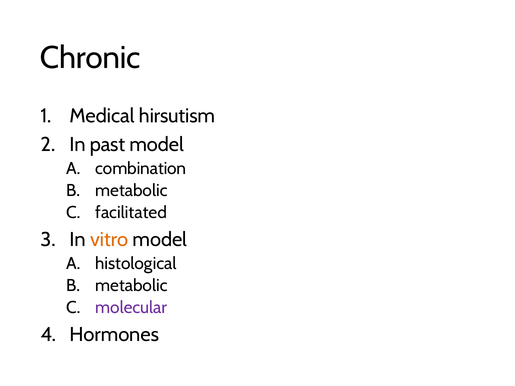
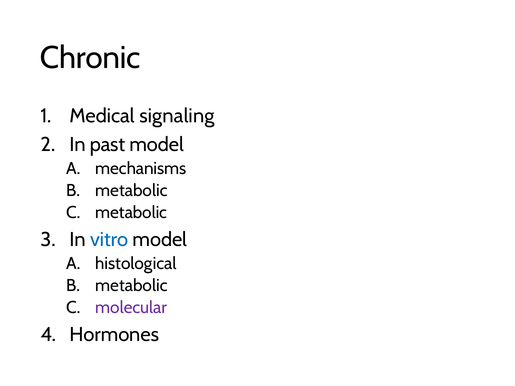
hirsutism: hirsutism -> signaling
combination: combination -> mechanisms
facilitated at (131, 213): facilitated -> metabolic
vitro colour: orange -> blue
